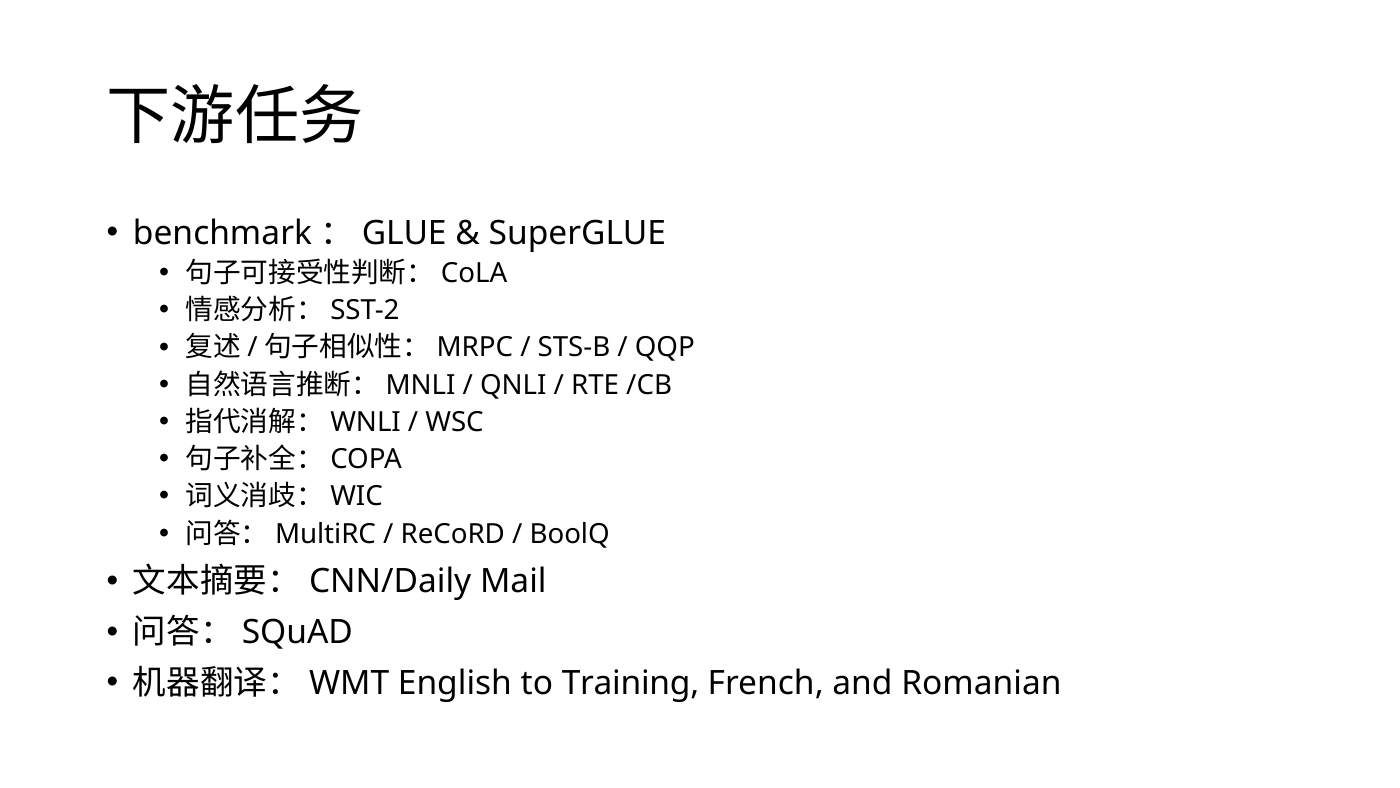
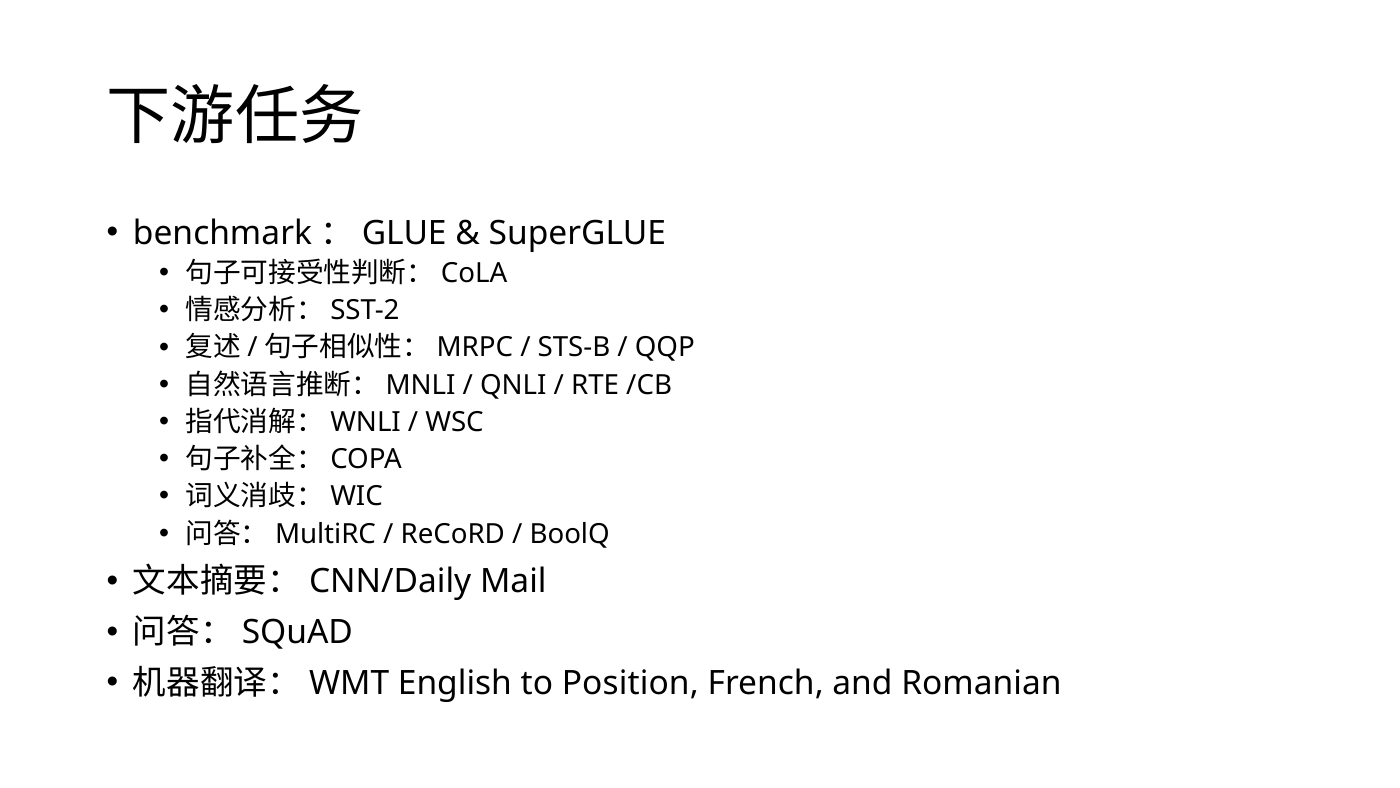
Training: Training -> Position
